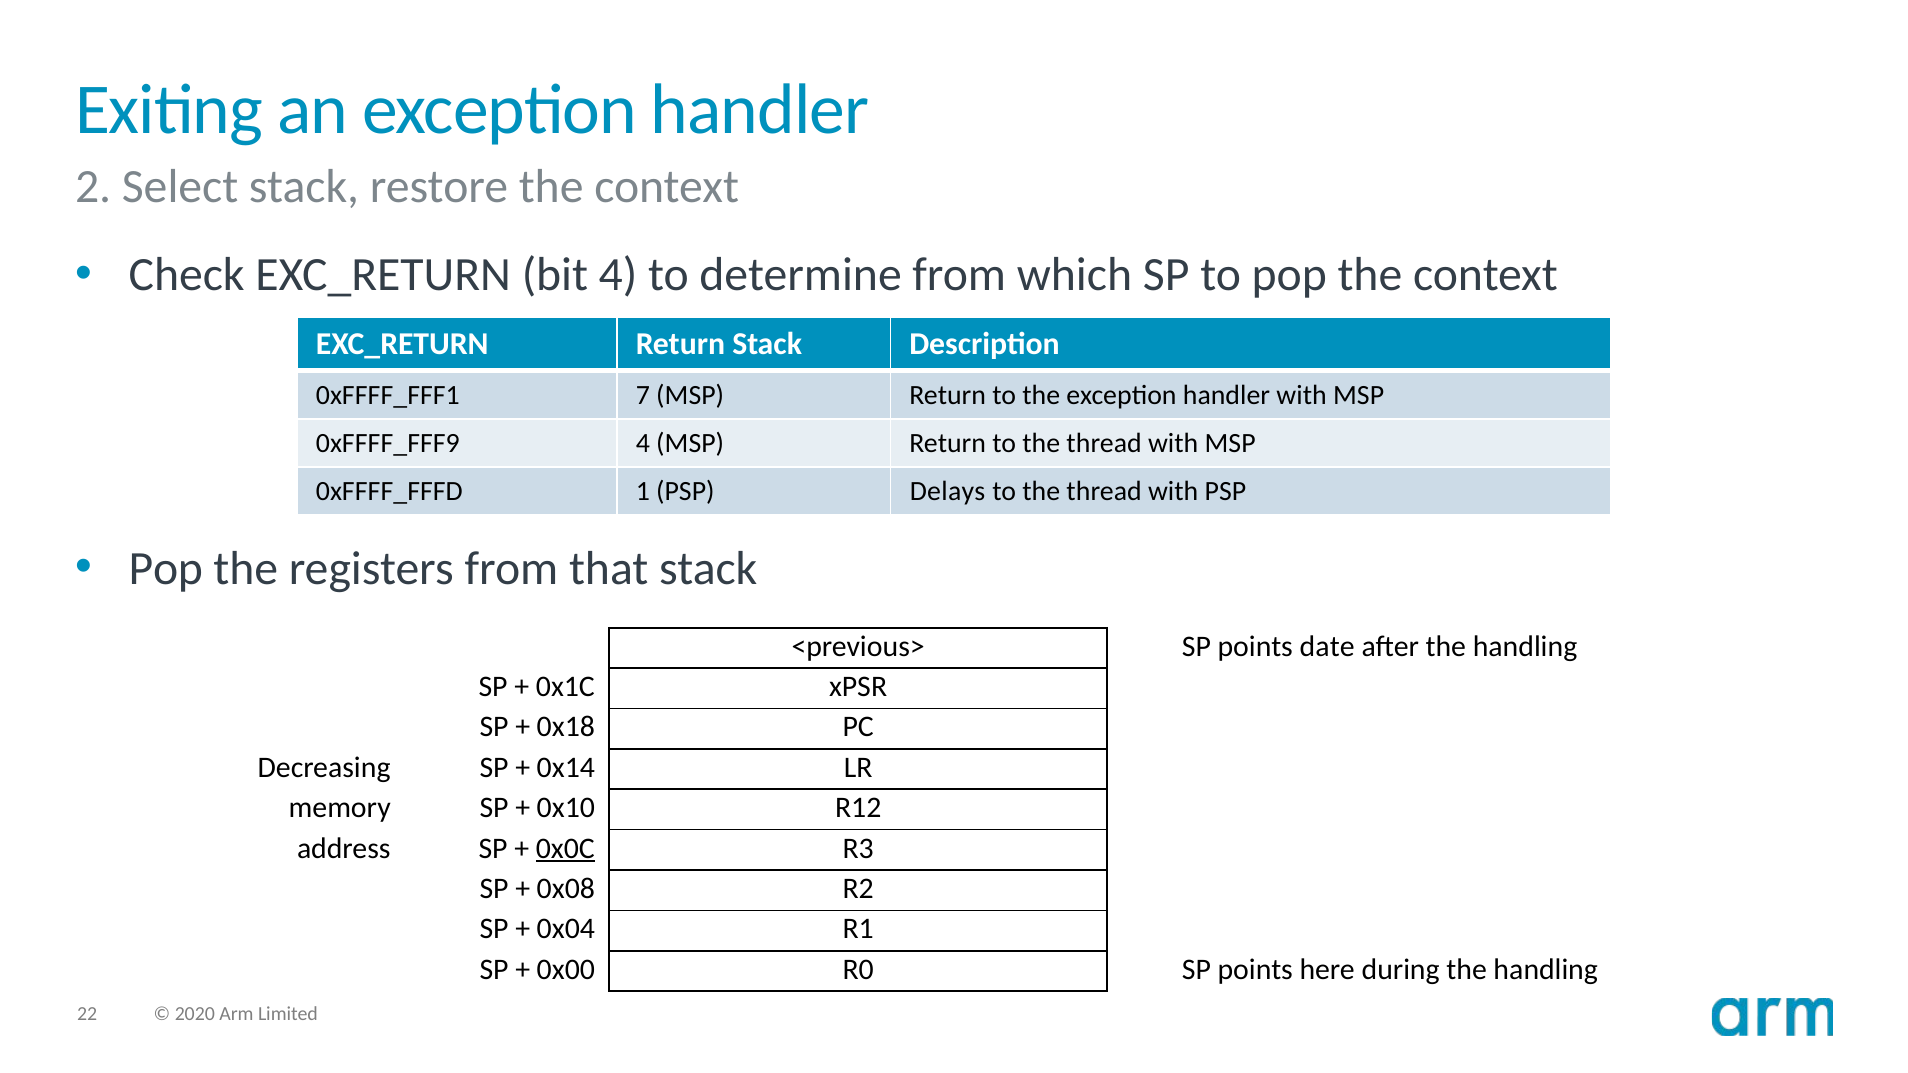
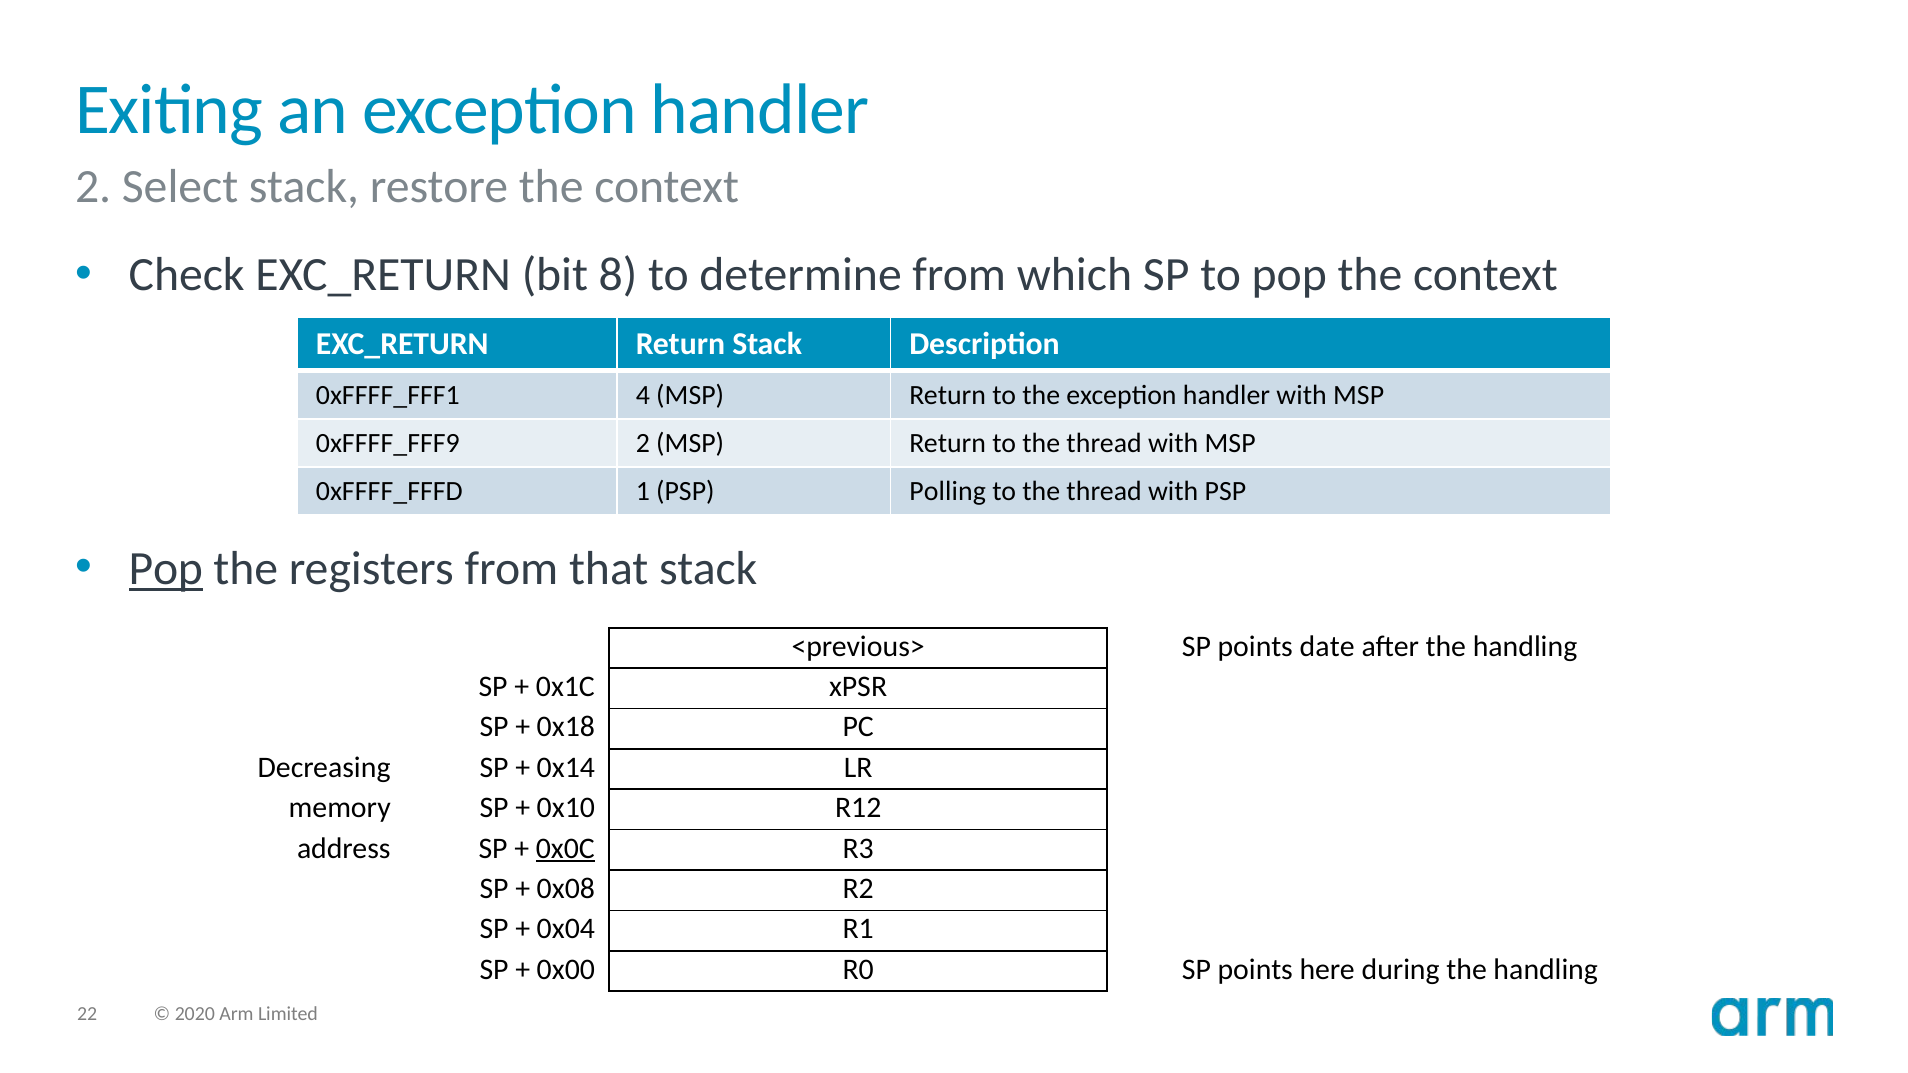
bit 4: 4 -> 8
7: 7 -> 4
4 at (643, 443): 4 -> 2
Delays: Delays -> Polling
Pop at (166, 569) underline: none -> present
